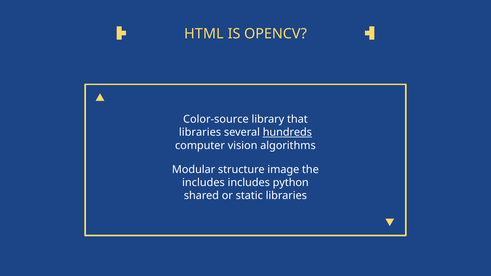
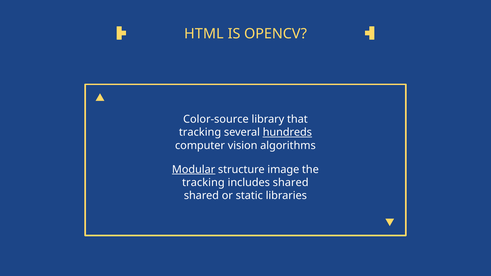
libraries at (200, 132): libraries -> tracking
Modular underline: none -> present
includes at (203, 183): includes -> tracking
includes python: python -> shared
